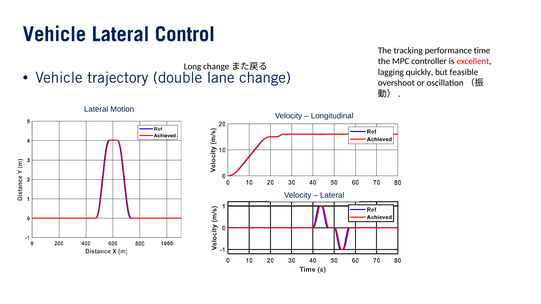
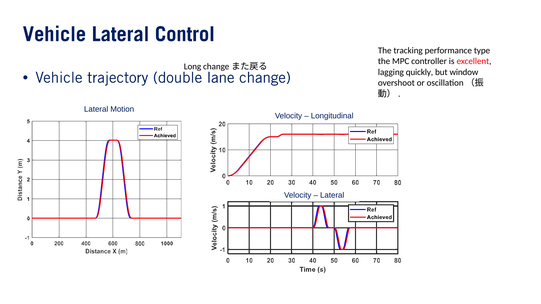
time: time -> type
feasible: feasible -> window
